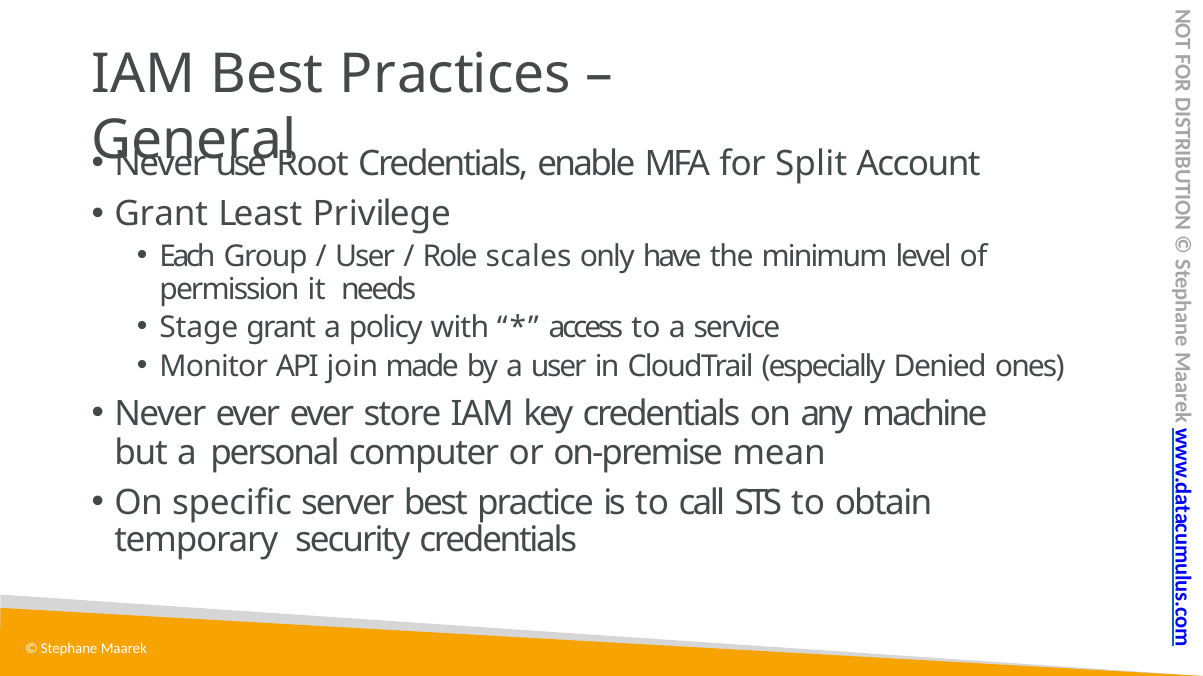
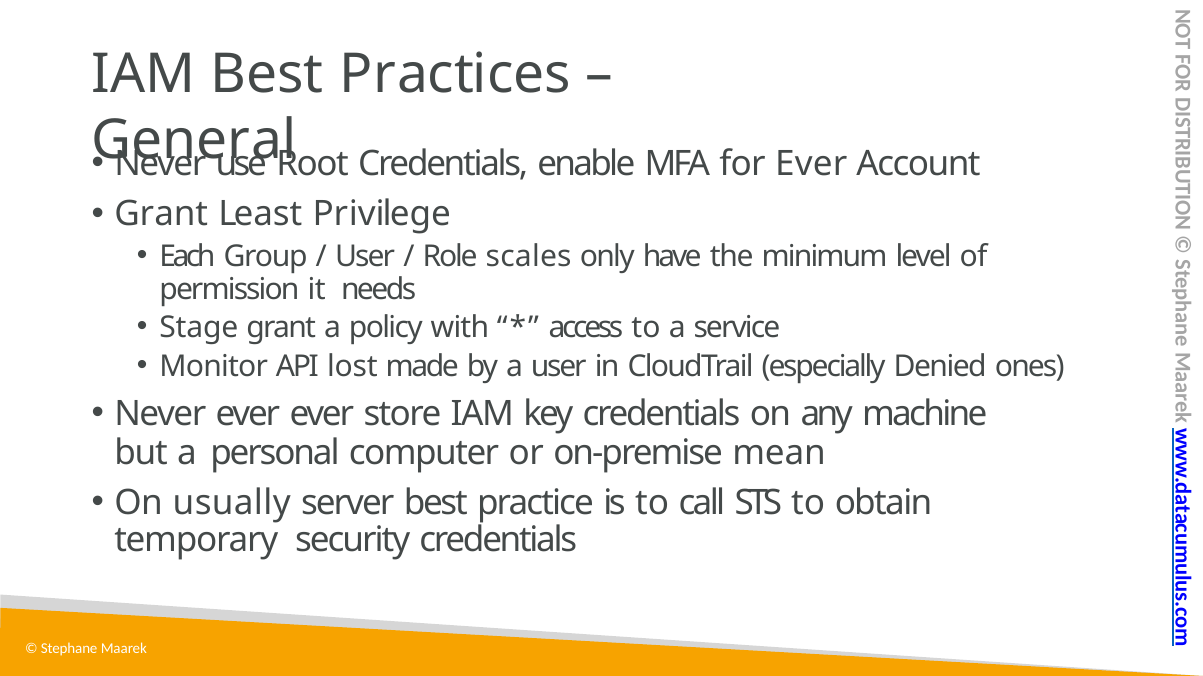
for Split: Split -> Ever
join: join -> lost
specific: specific -> usually
